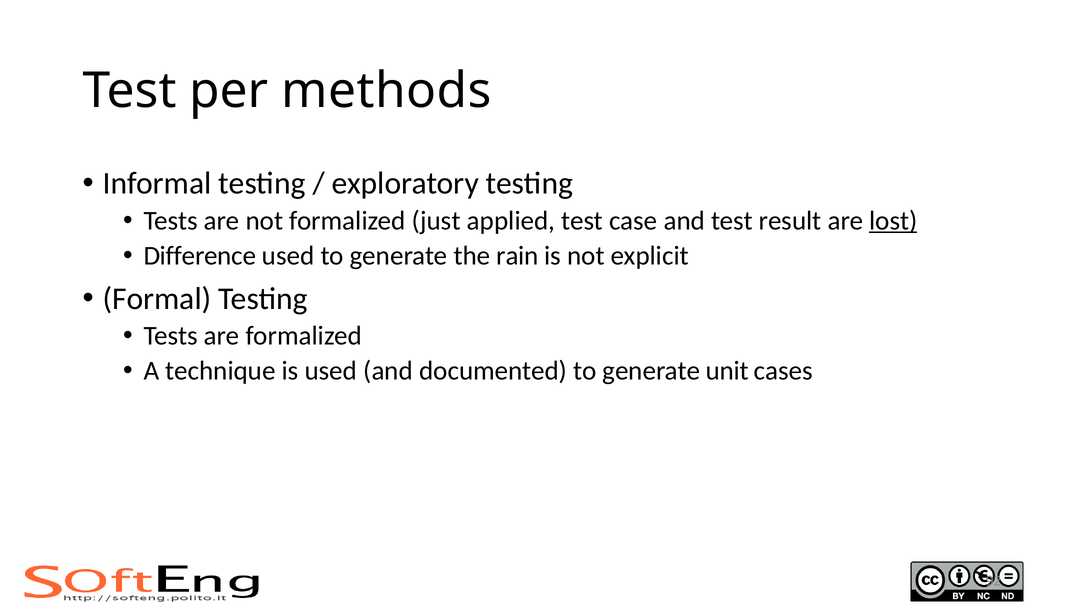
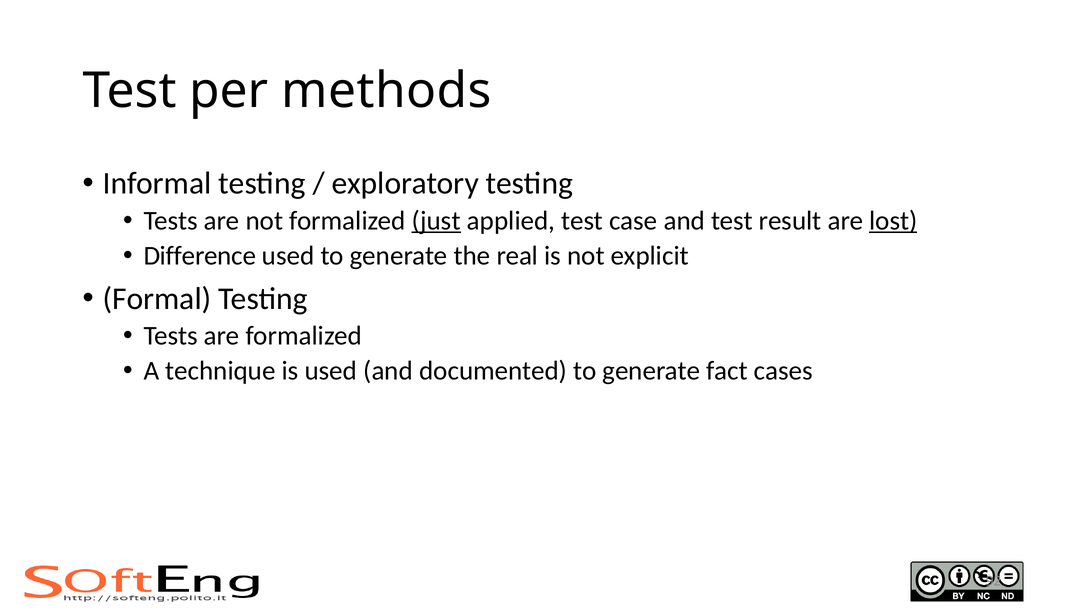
just underline: none -> present
rain: rain -> real
unit: unit -> fact
